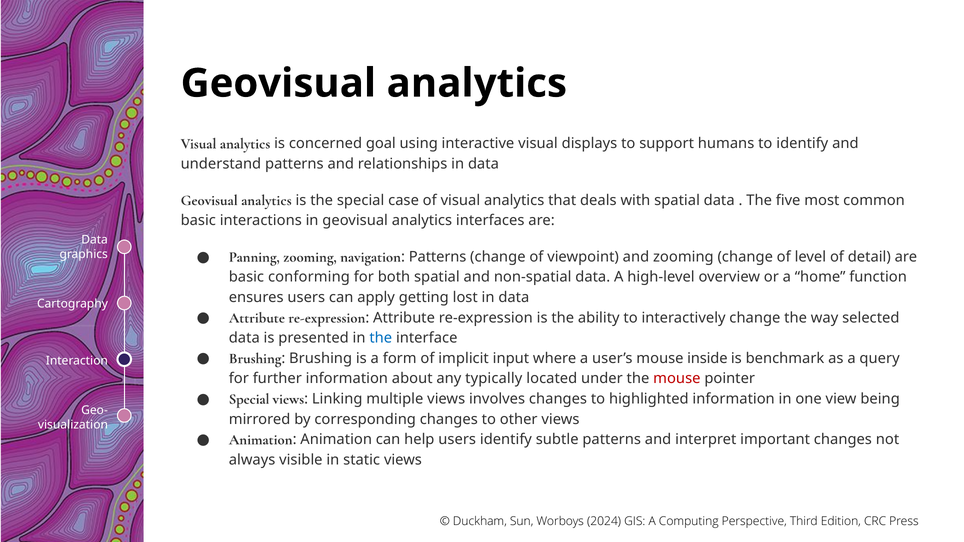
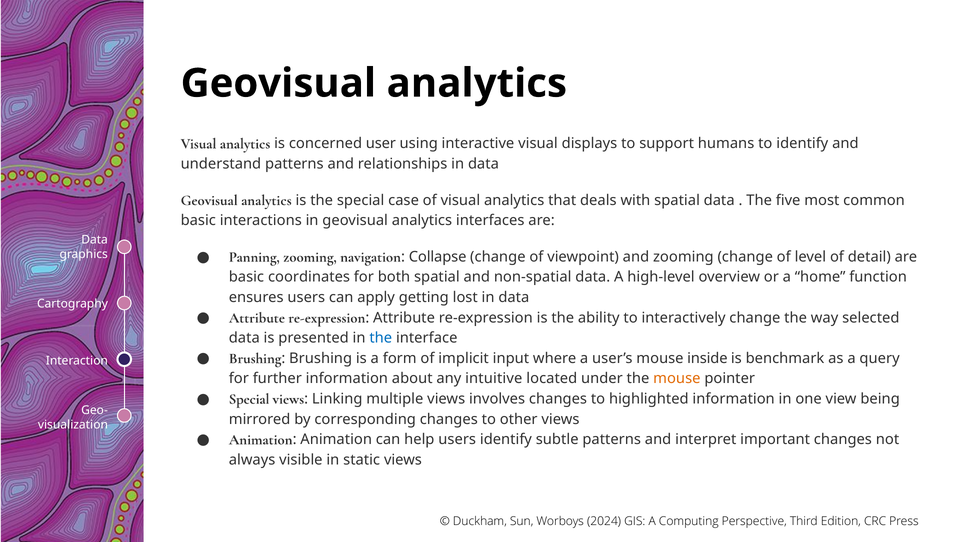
goal: goal -> user
navigation Patterns: Patterns -> Collapse
conforming: conforming -> coordinates
typically: typically -> intuitive
mouse at (677, 379) colour: red -> orange
